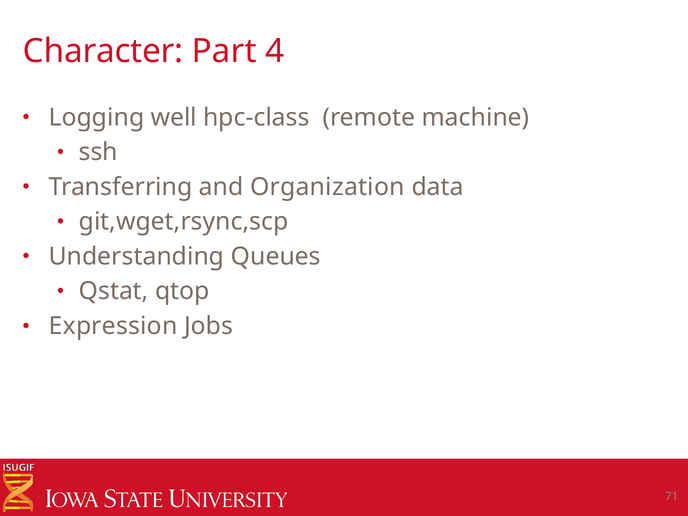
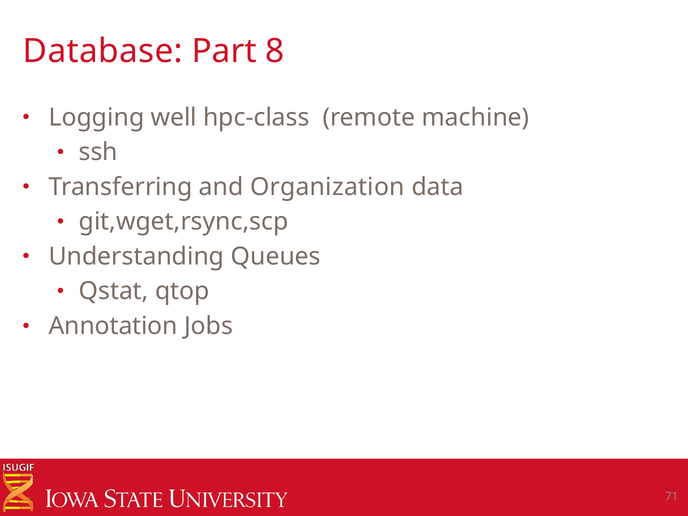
Character: Character -> Database
4: 4 -> 8
Expression: Expression -> Annotation
